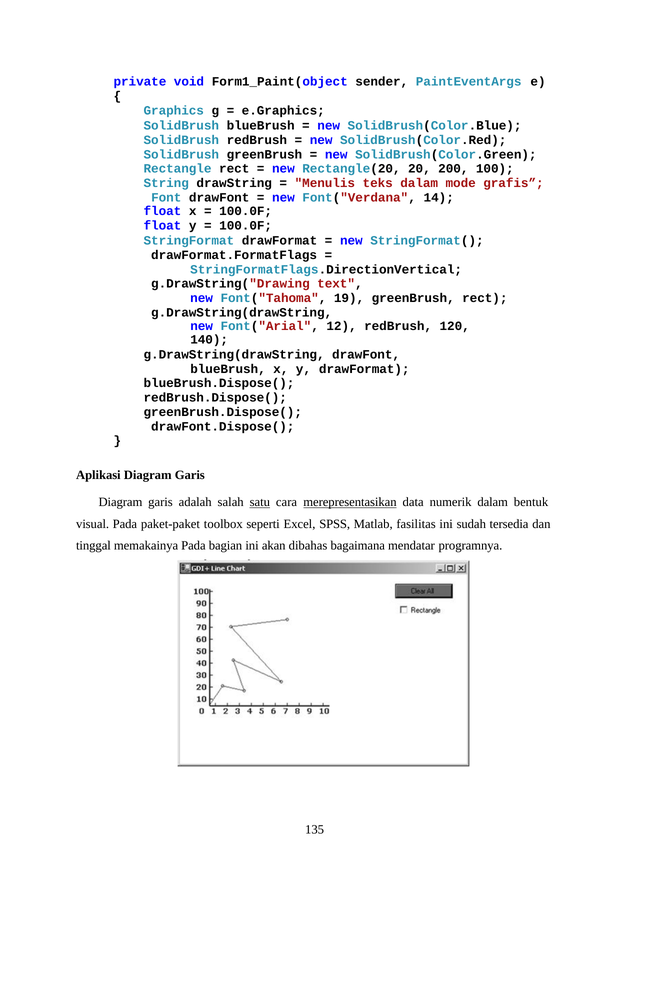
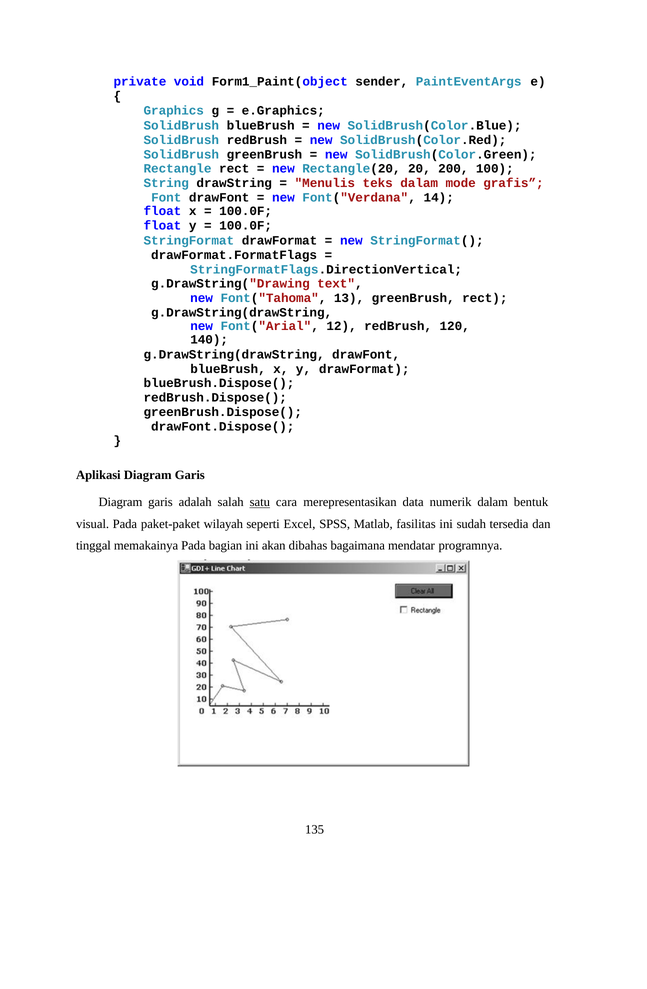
19: 19 -> 13
merepresentasikan underline: present -> none
toolbox: toolbox -> wilayah
